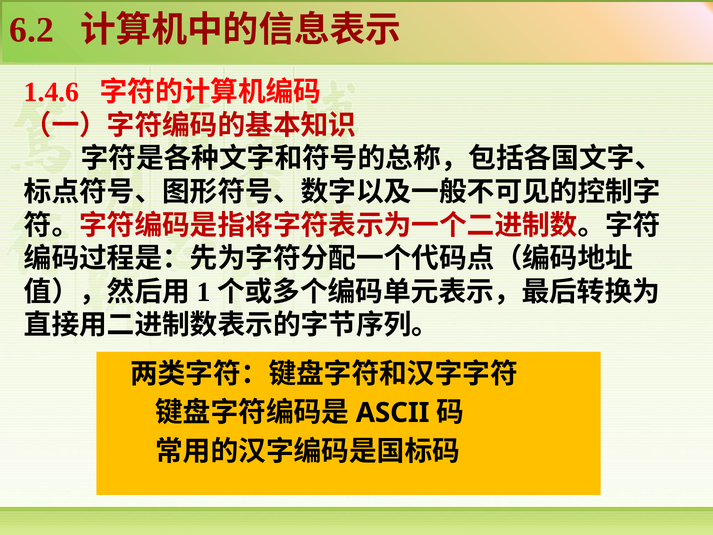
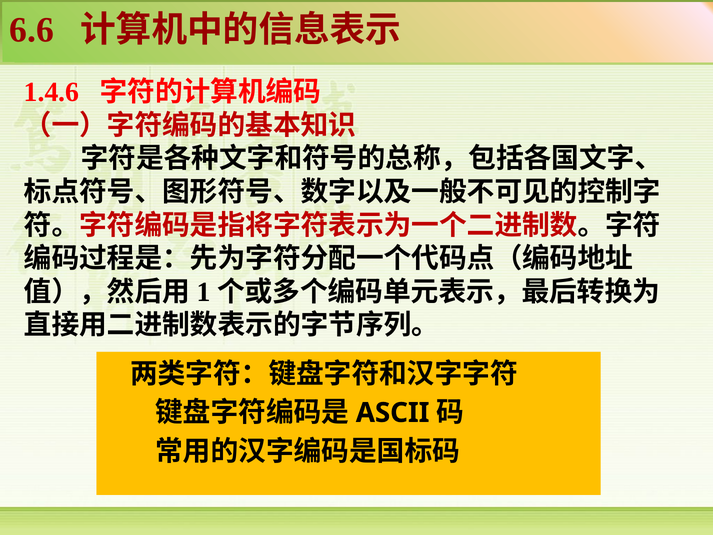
6.2: 6.2 -> 6.6
